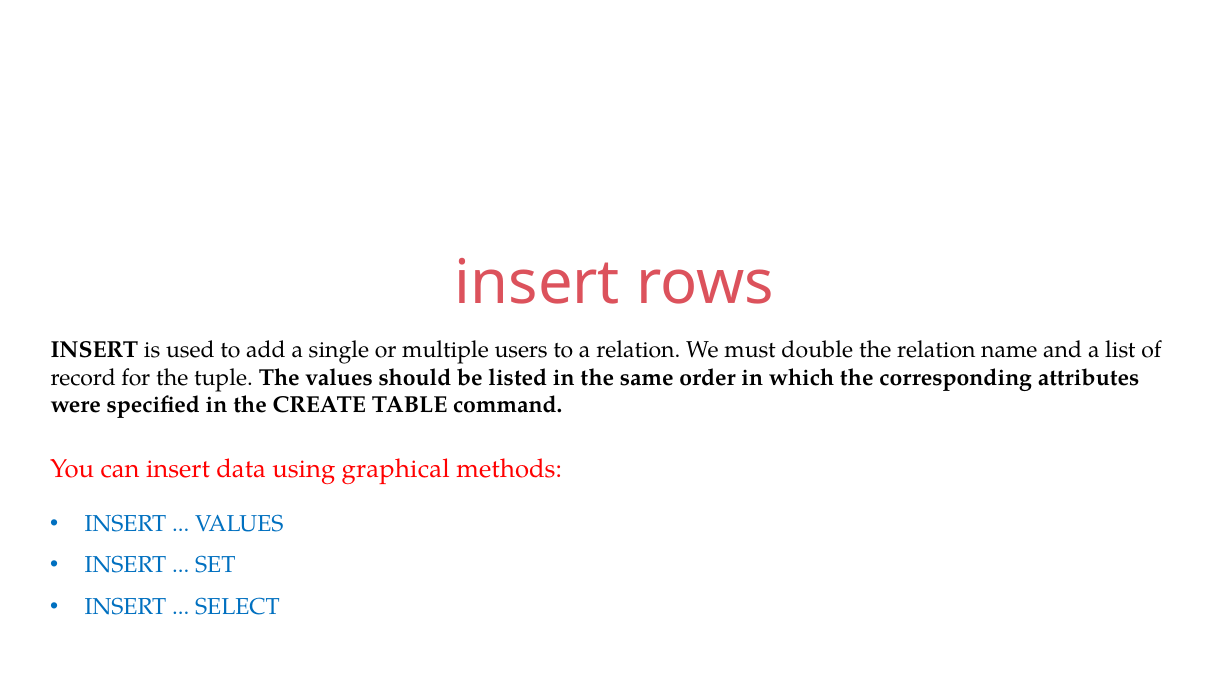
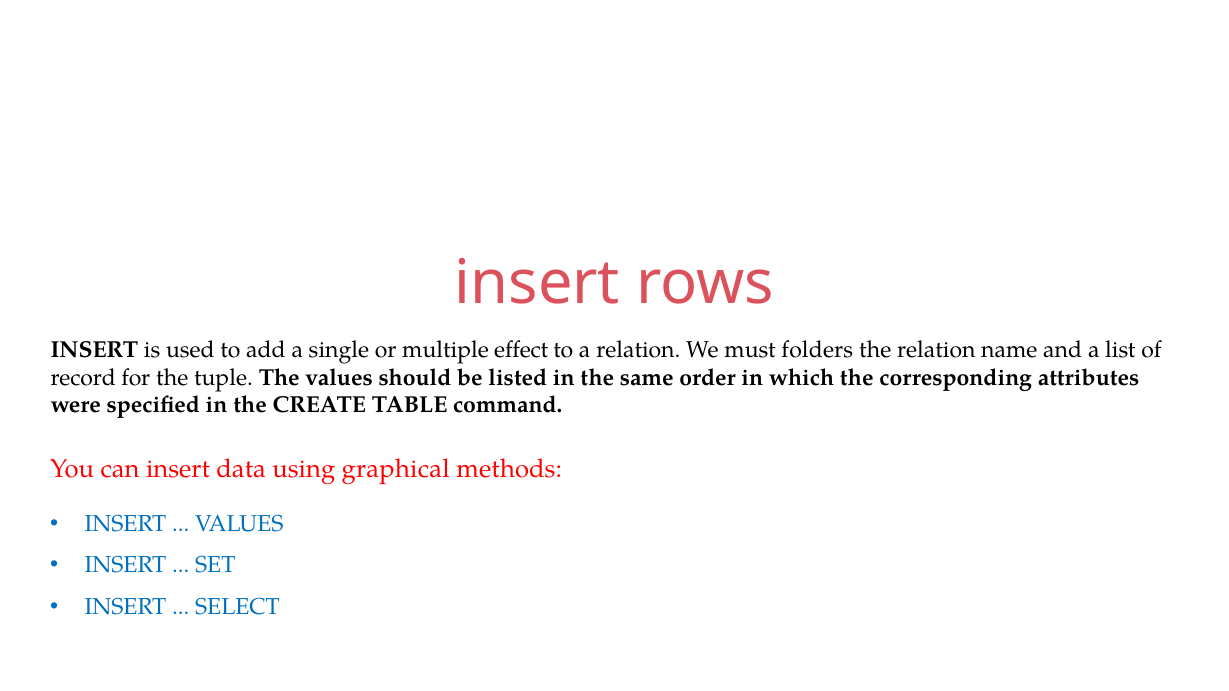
users: users -> effect
double: double -> folders
